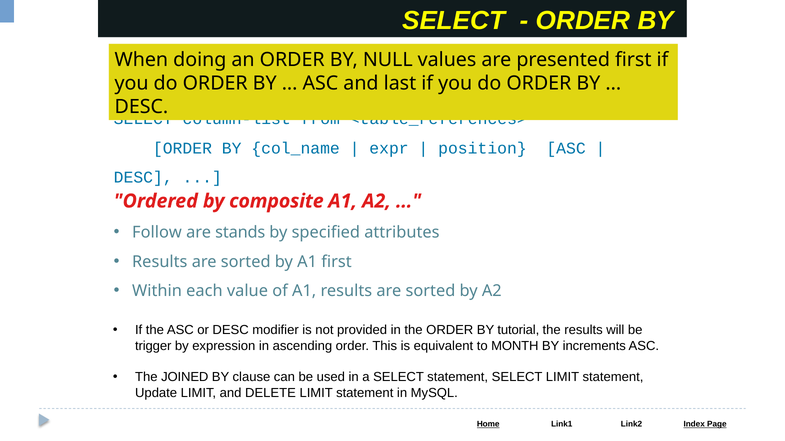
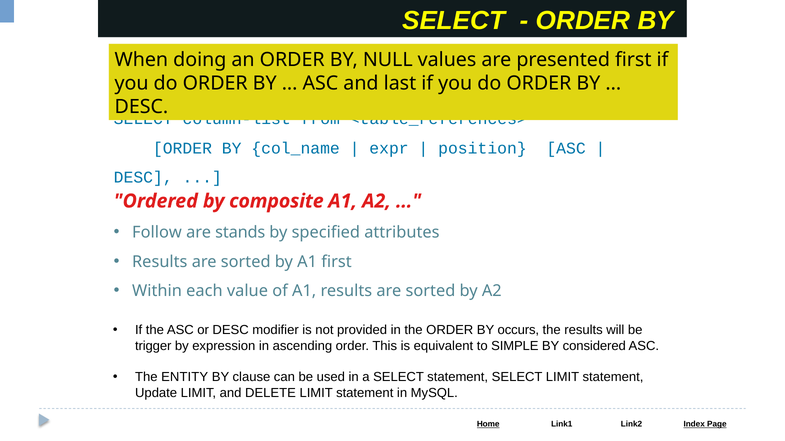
tutorial: tutorial -> occurs
MONTH: MONTH -> SIMPLE
increments: increments -> considered
JOINED: JOINED -> ENTITY
